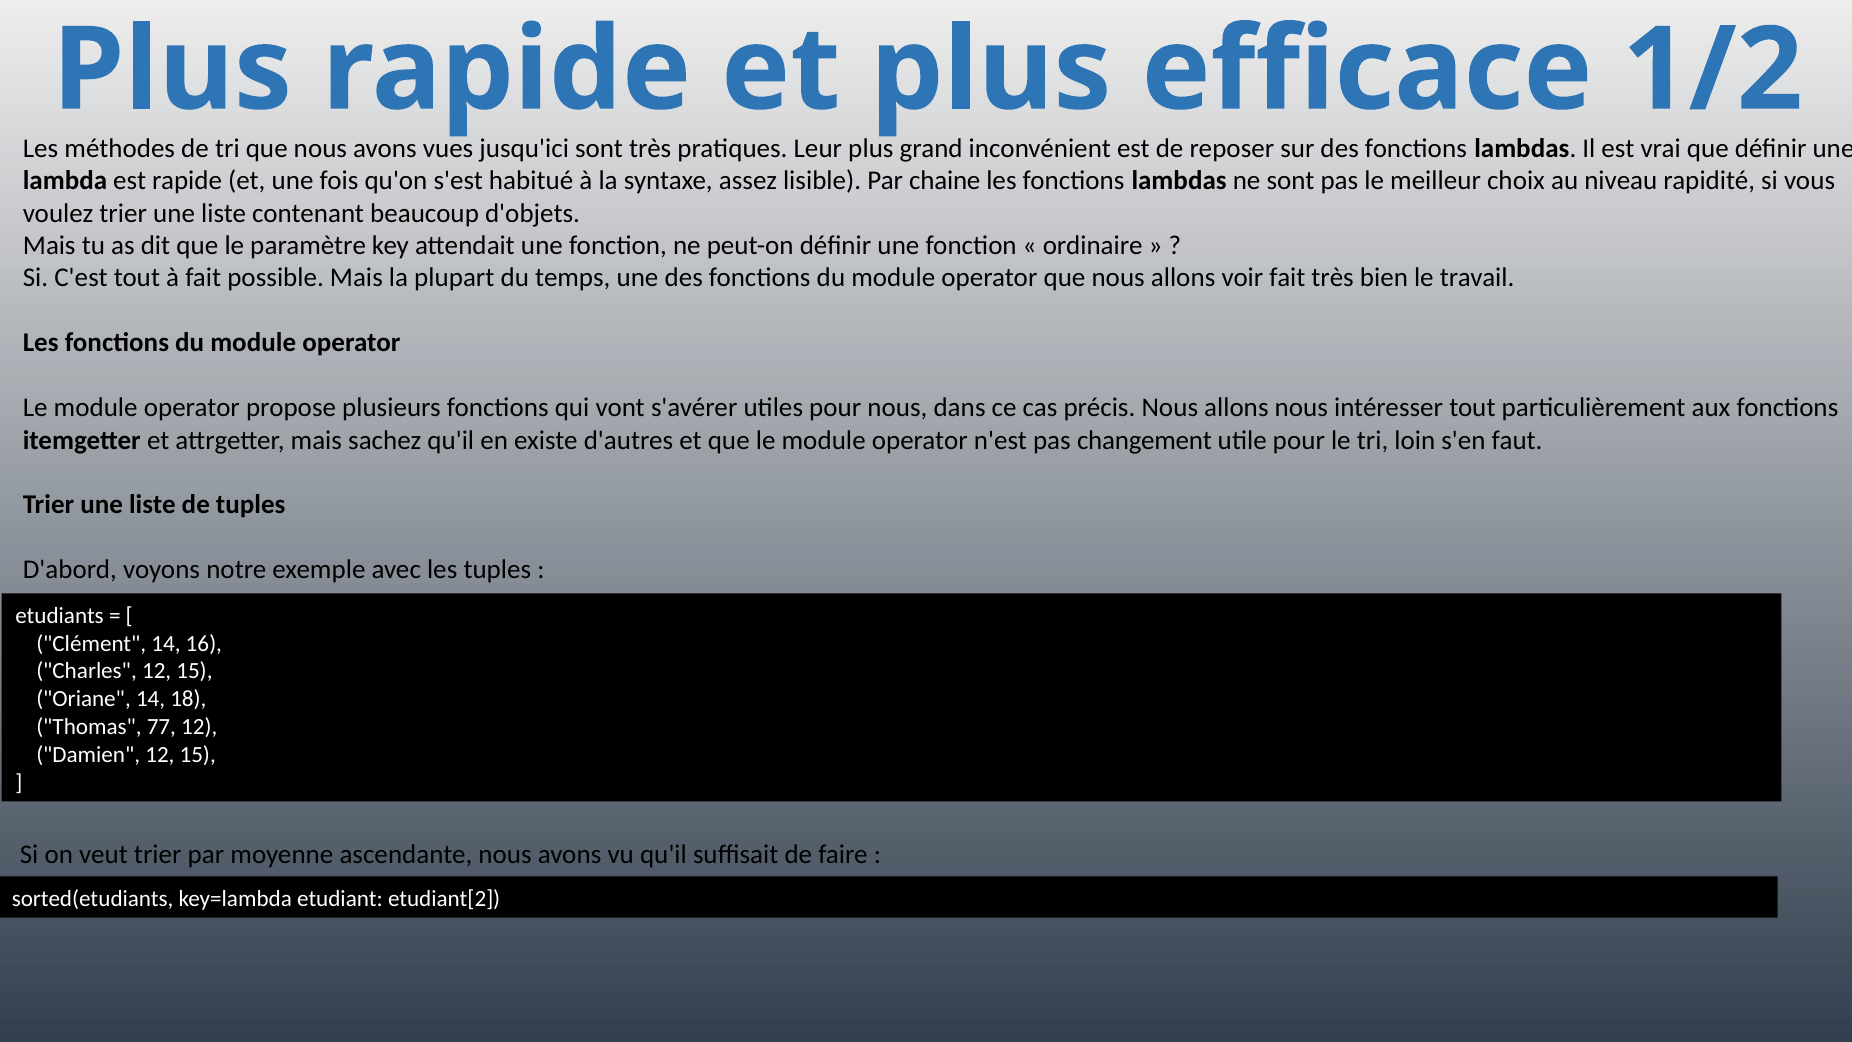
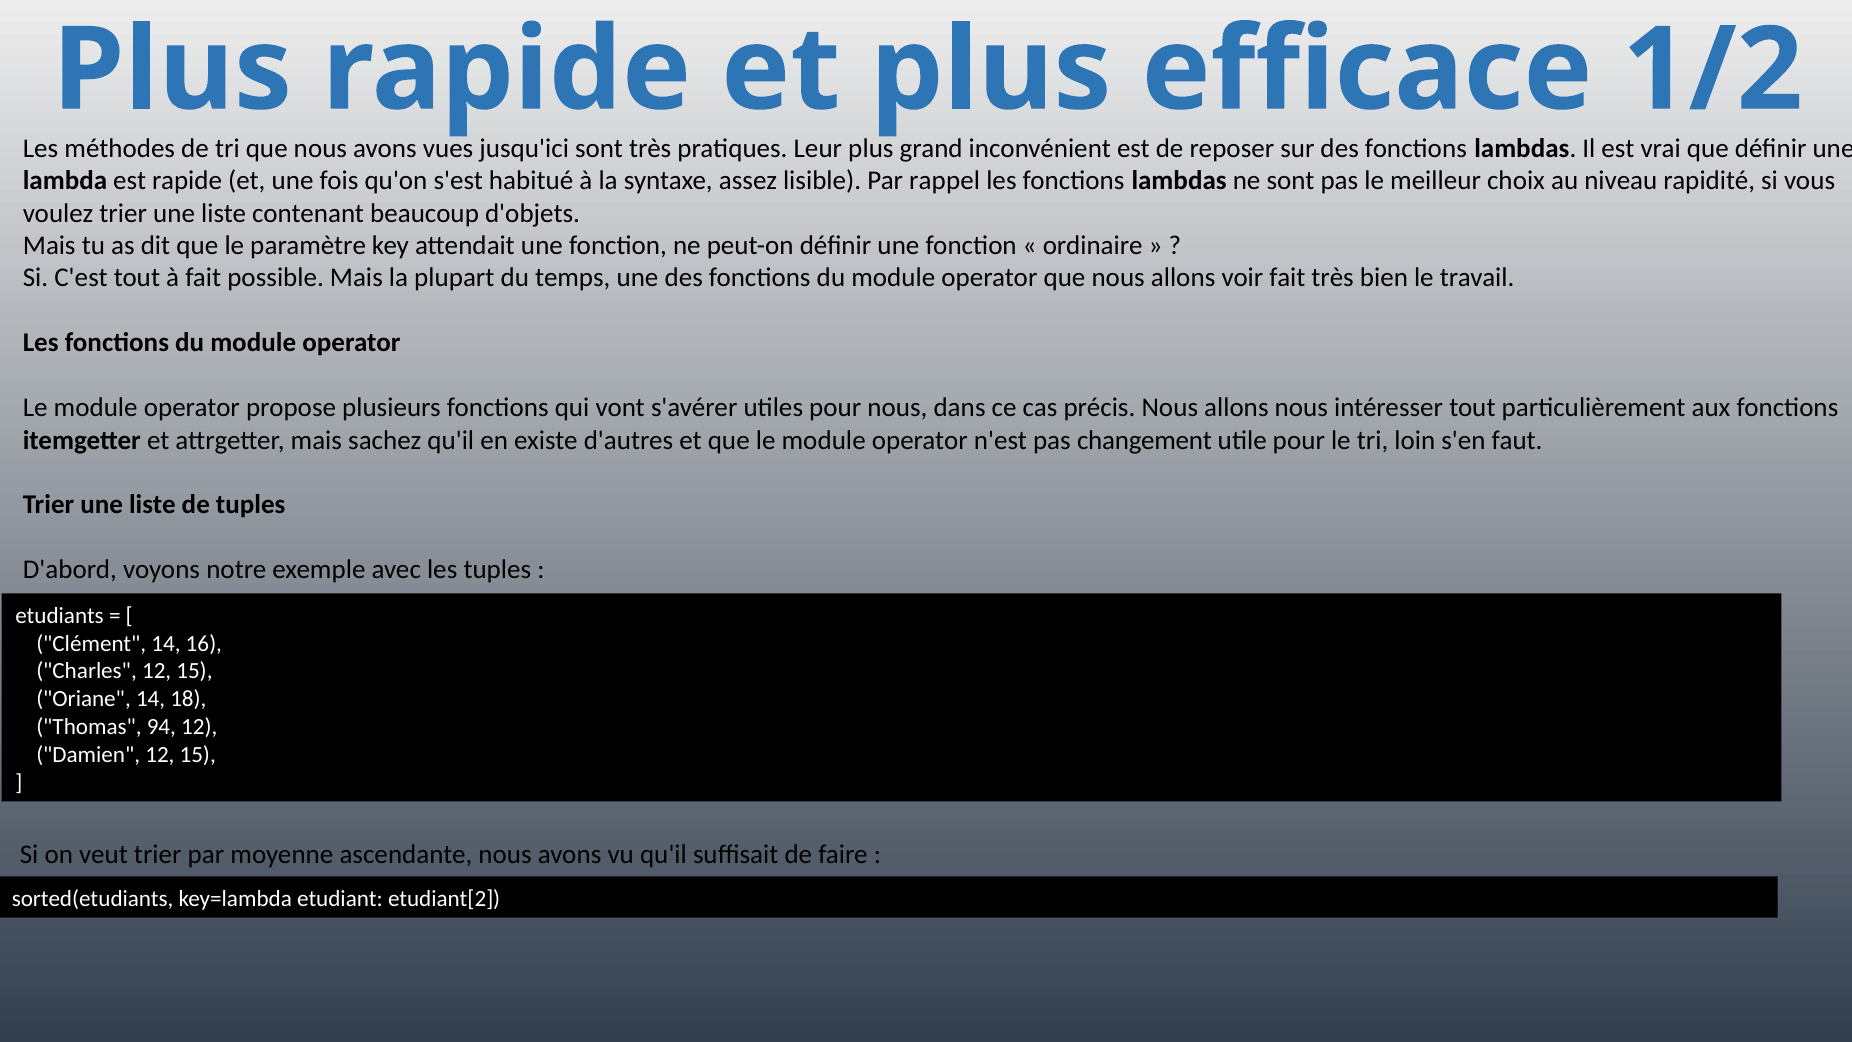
chaine: chaine -> rappel
77: 77 -> 94
